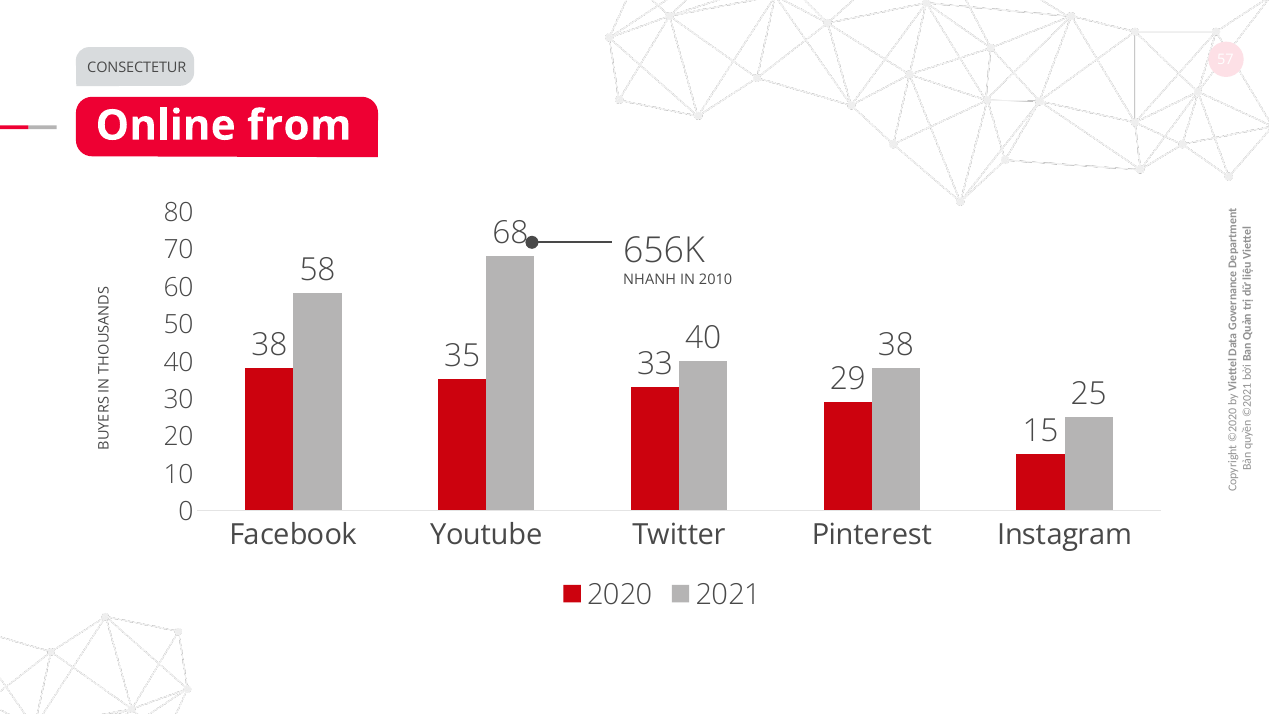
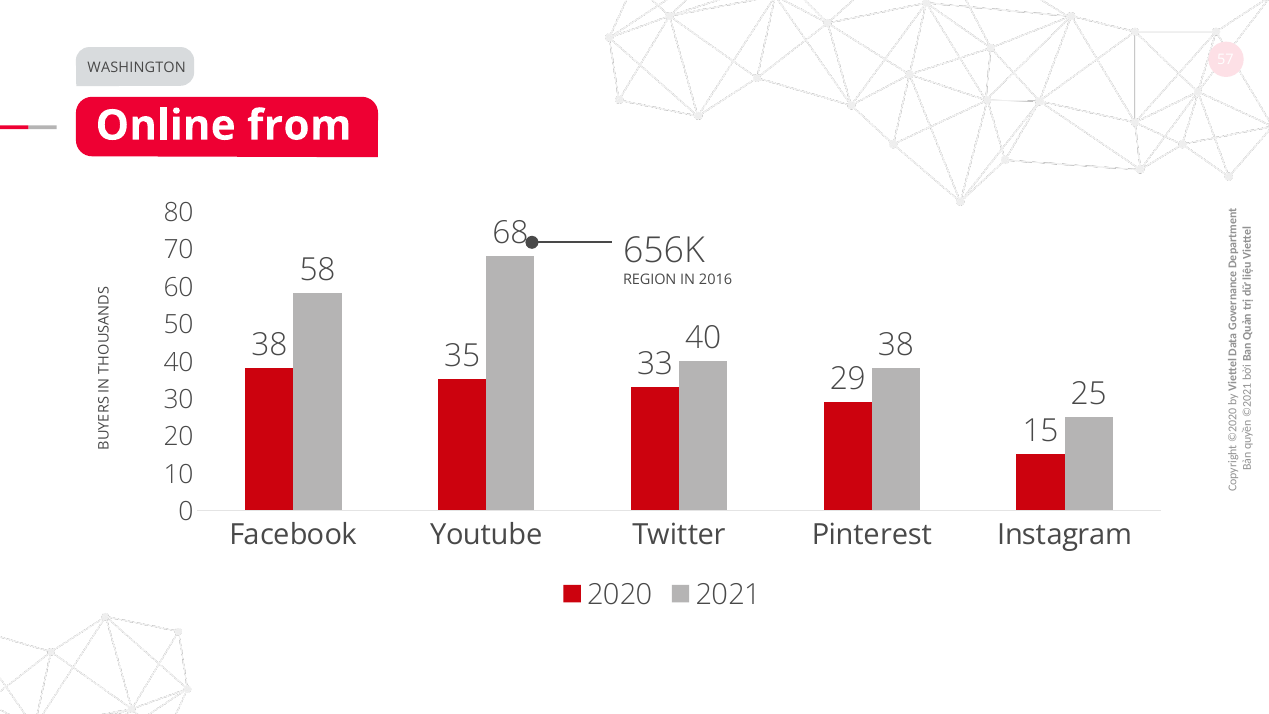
CONSECTETUR: CONSECTETUR -> WASHINGTON
NHANH: NHANH -> REGION
2010: 2010 -> 2016
